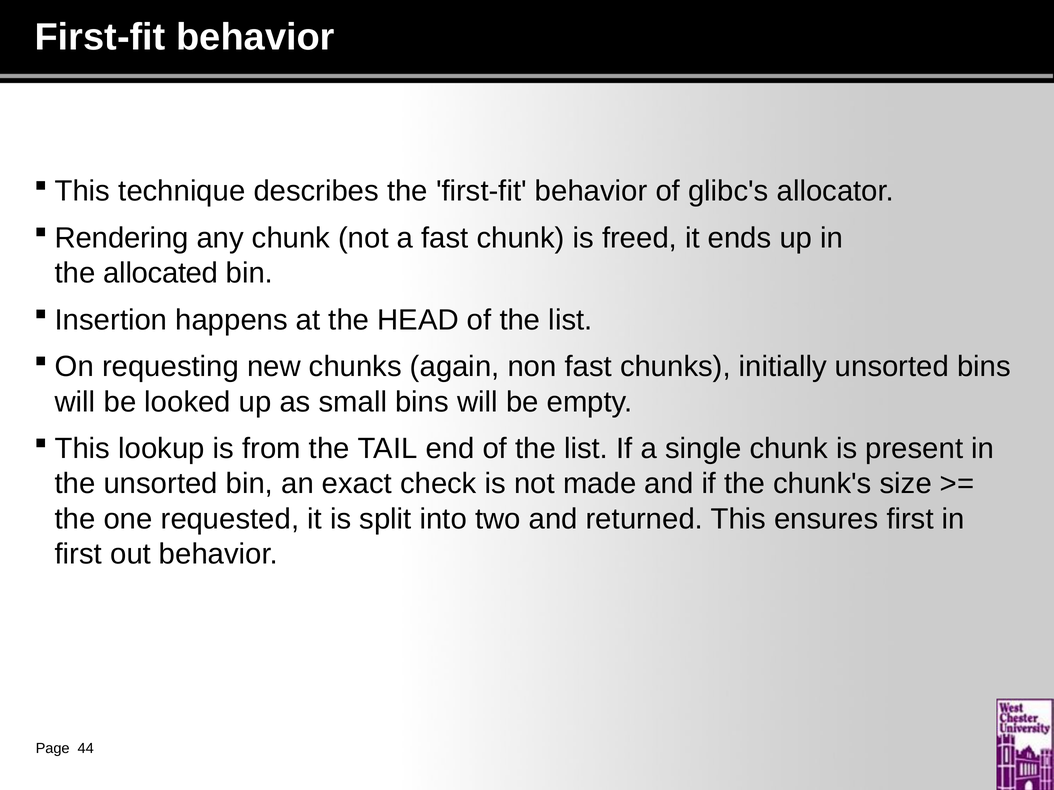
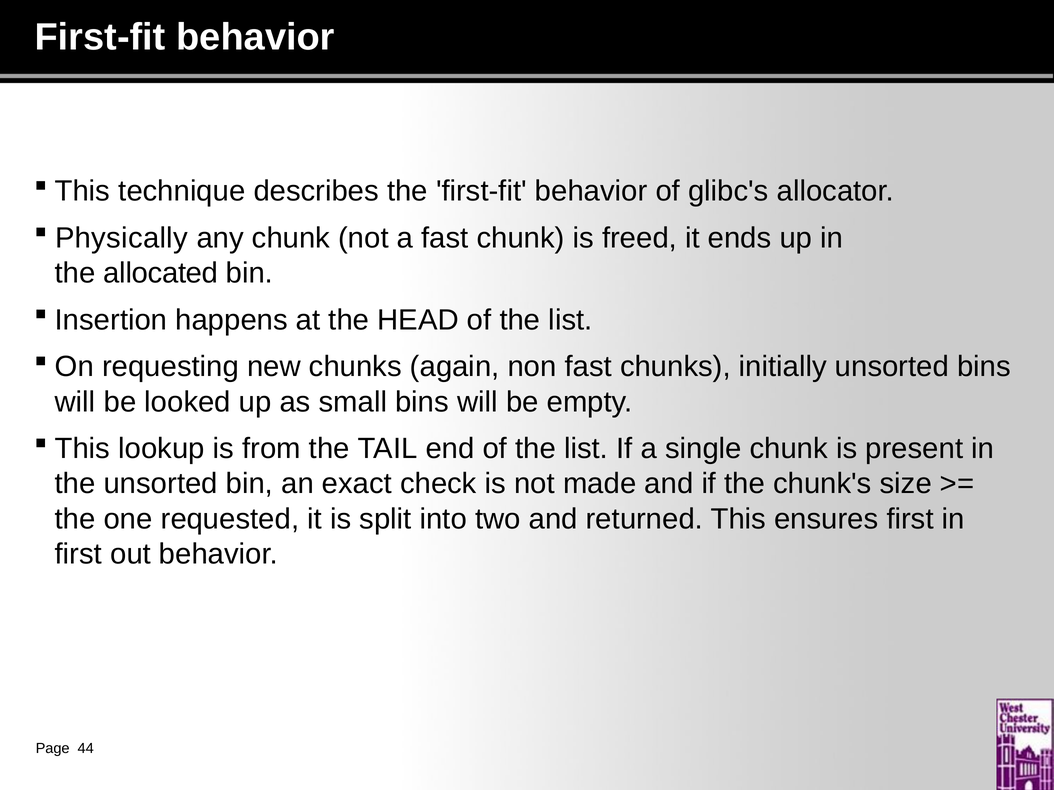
Rendering: Rendering -> Physically
